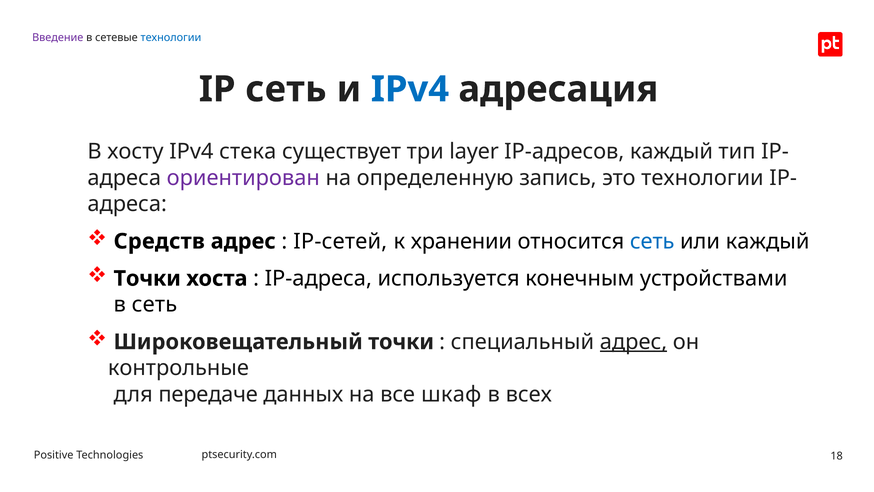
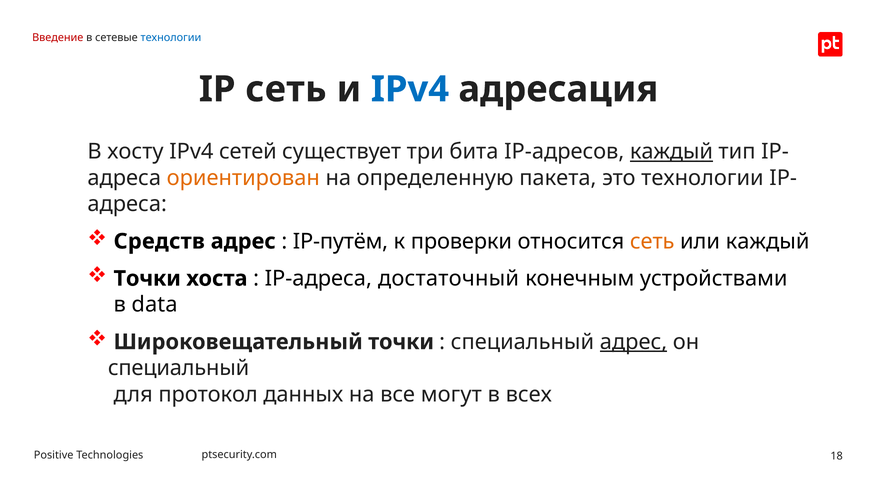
Введение colour: purple -> red
стека: стека -> сетей
layer: layer -> бита
каждый at (671, 152) underline: none -> present
ориентирован colour: purple -> orange
запись: запись -> пакета
IP-сетей: IP-сетей -> IP-путём
хранении: хранении -> проверки
сеть at (652, 241) colour: blue -> orange
используется: используется -> достаточный
в сеть: сеть -> data
контрольные at (178, 368): контрольные -> специальный
передаче: передаче -> протокол
шкаф: шкаф -> могут
